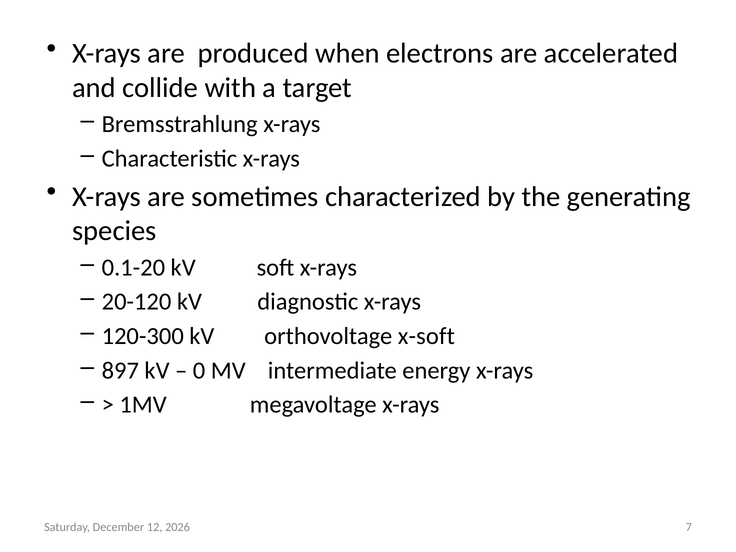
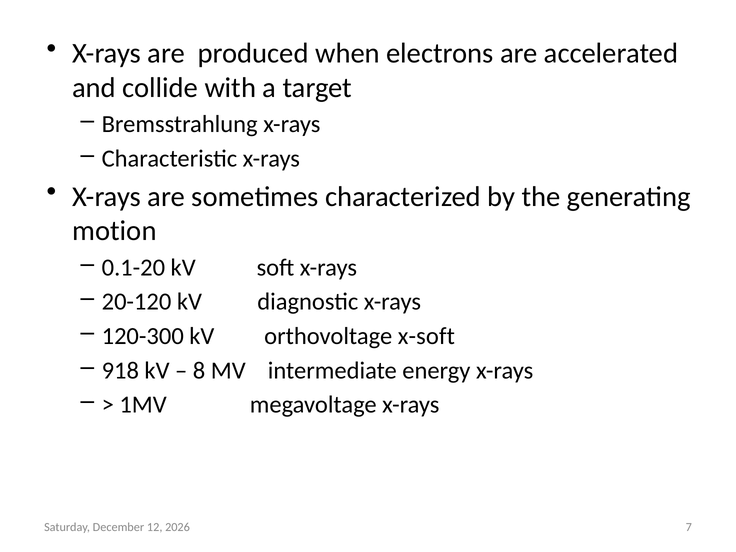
species: species -> motion
897: 897 -> 918
0: 0 -> 8
